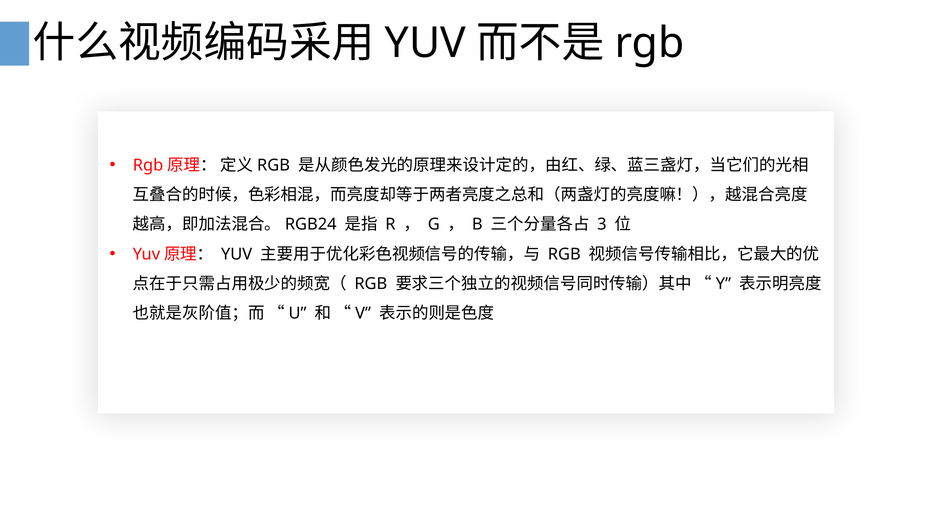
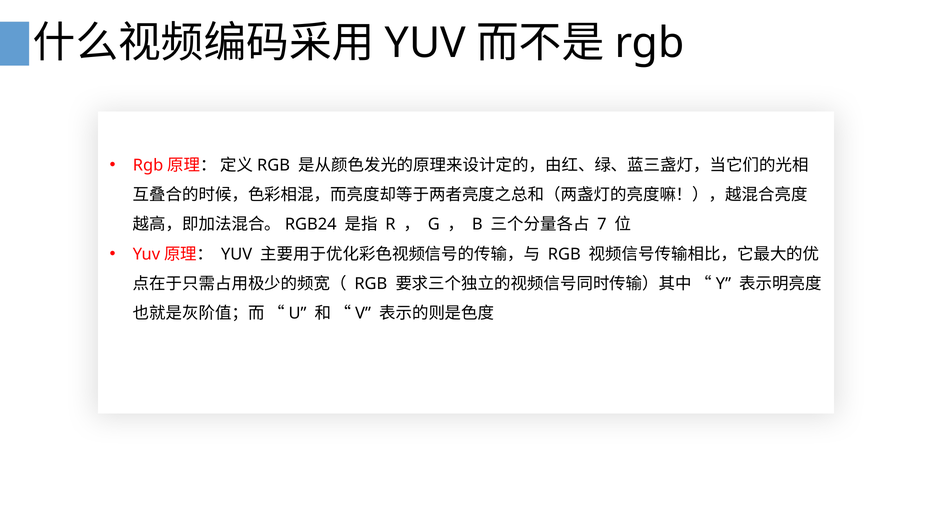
3: 3 -> 7
